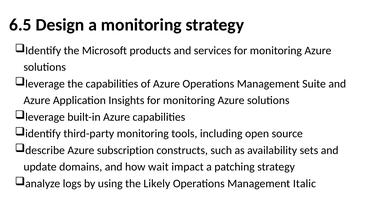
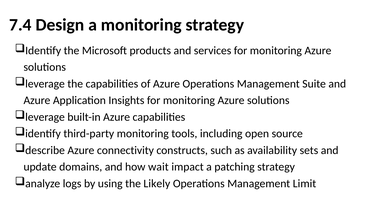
6.5: 6.5 -> 7.4
subscription: subscription -> connectivity
Italic: Italic -> Limit
